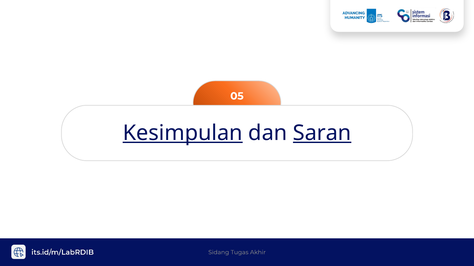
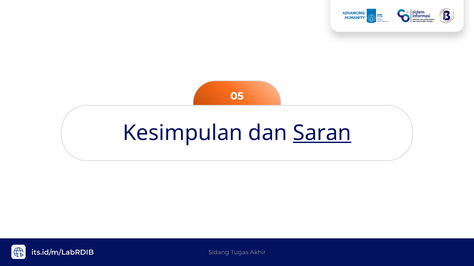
Kesimpulan underline: present -> none
